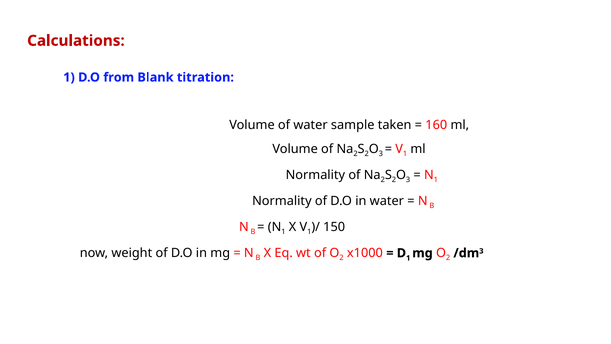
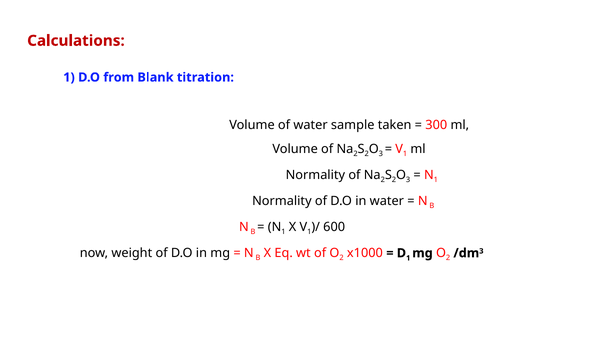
160: 160 -> 300
150: 150 -> 600
